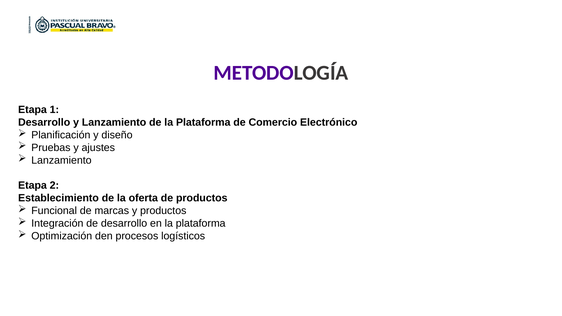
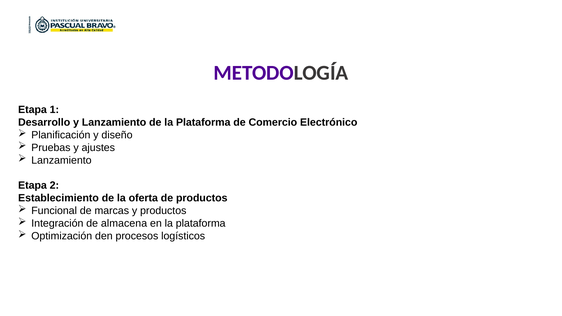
de desarrollo: desarrollo -> almacena
